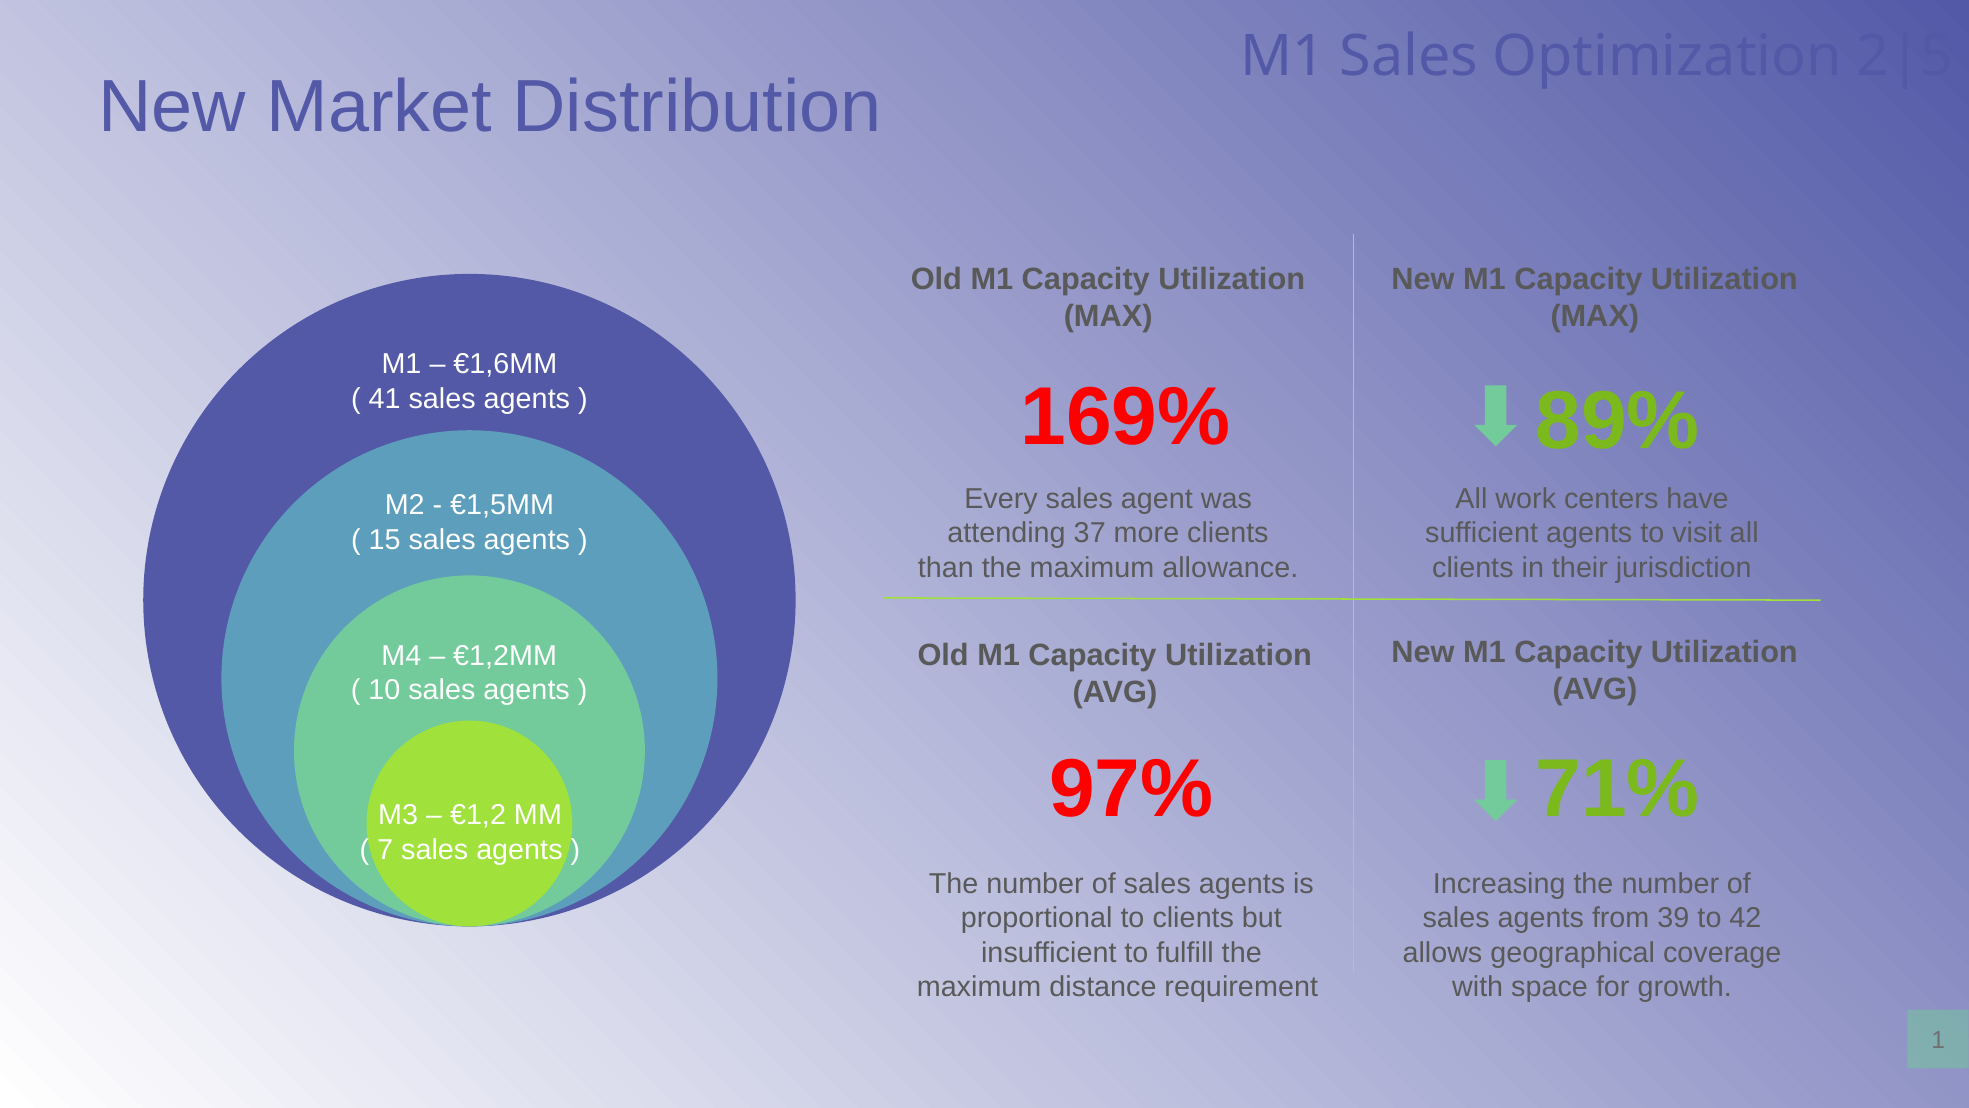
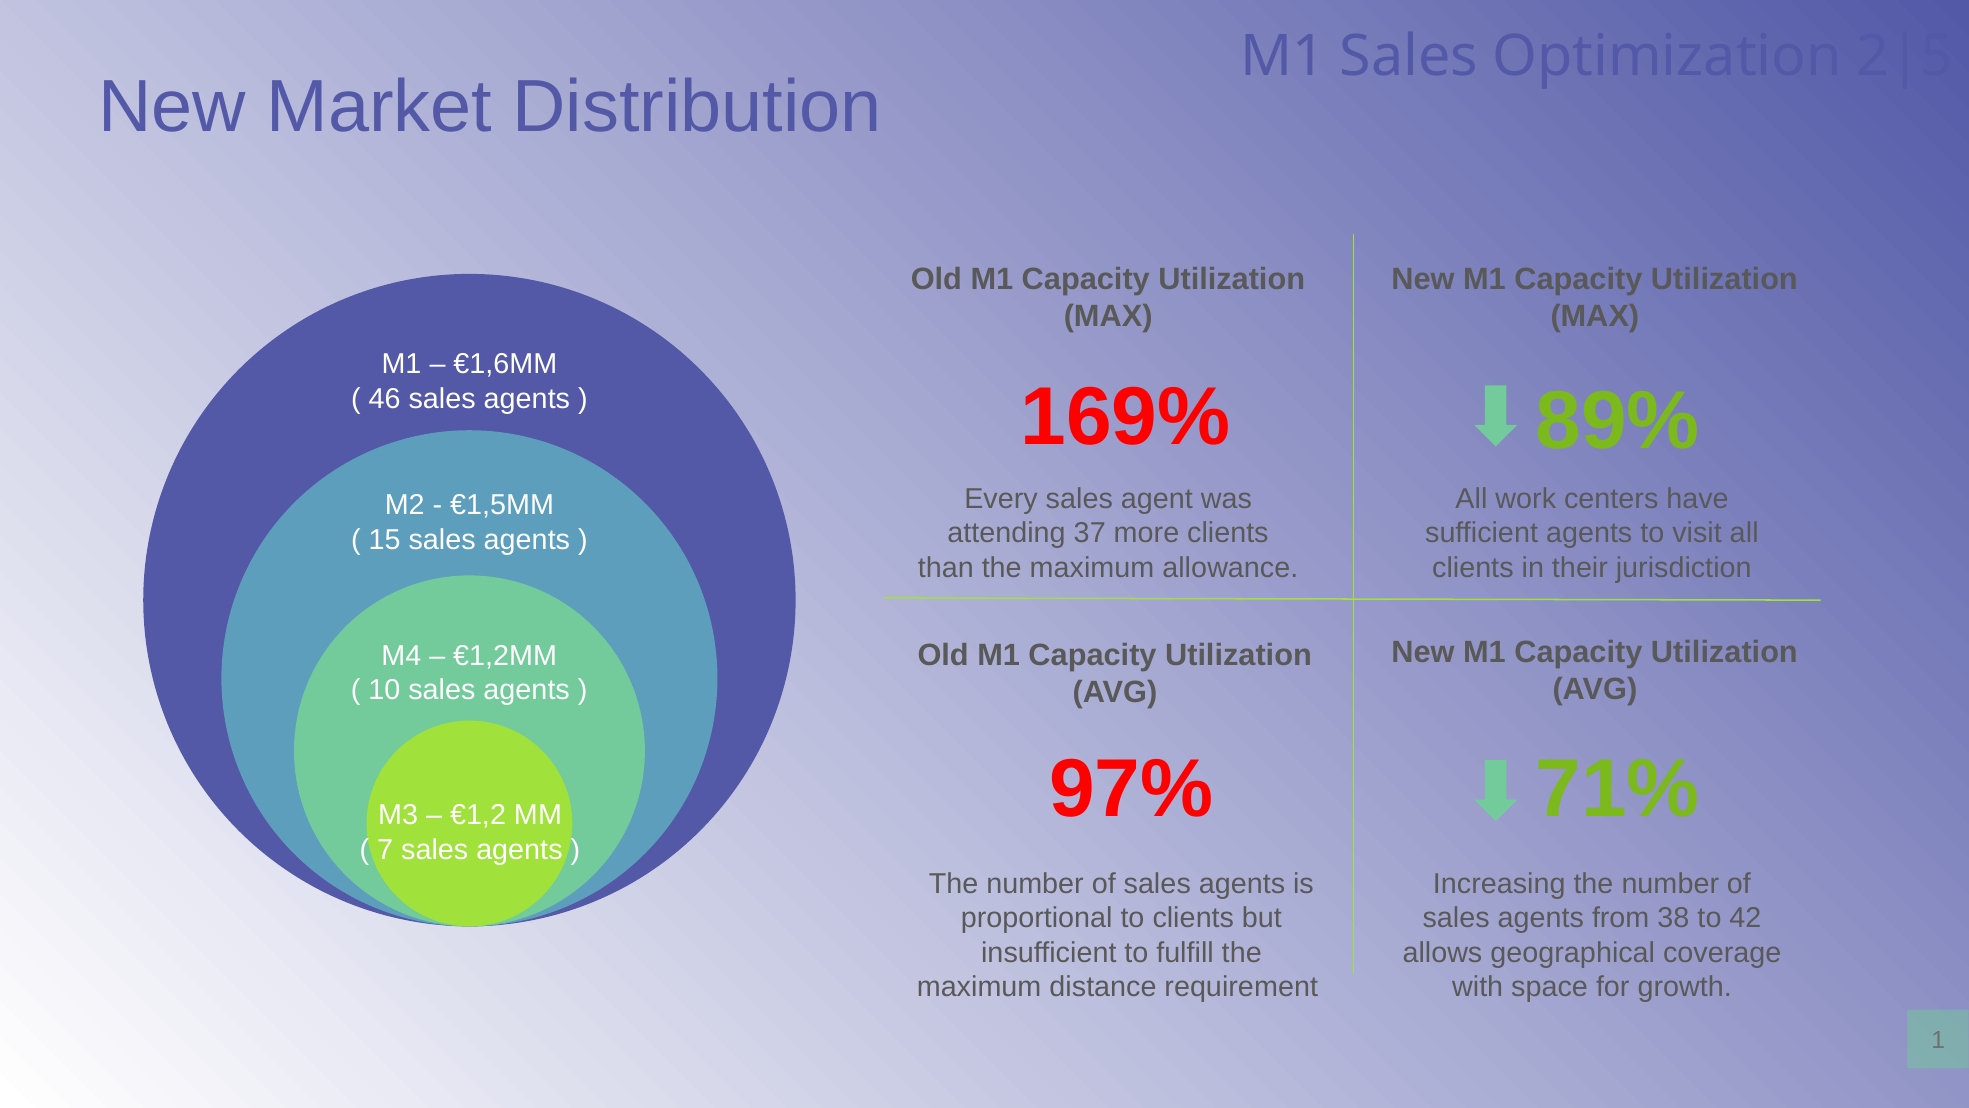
41: 41 -> 46
39: 39 -> 38
